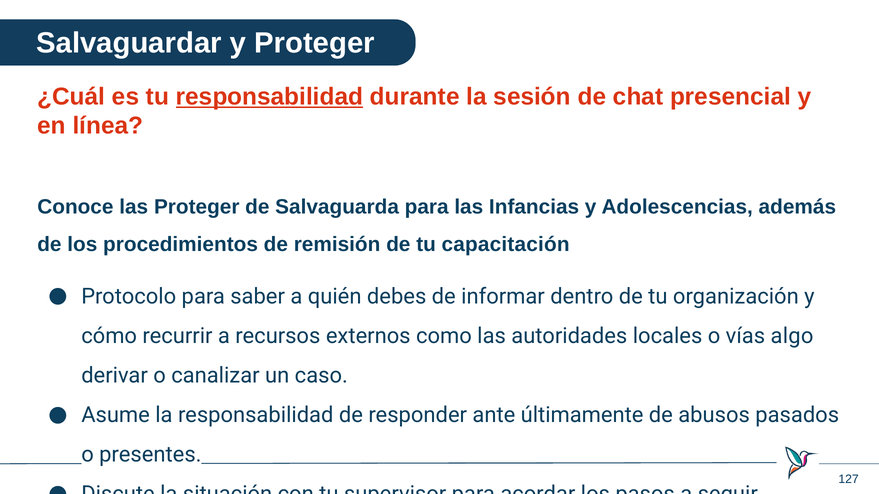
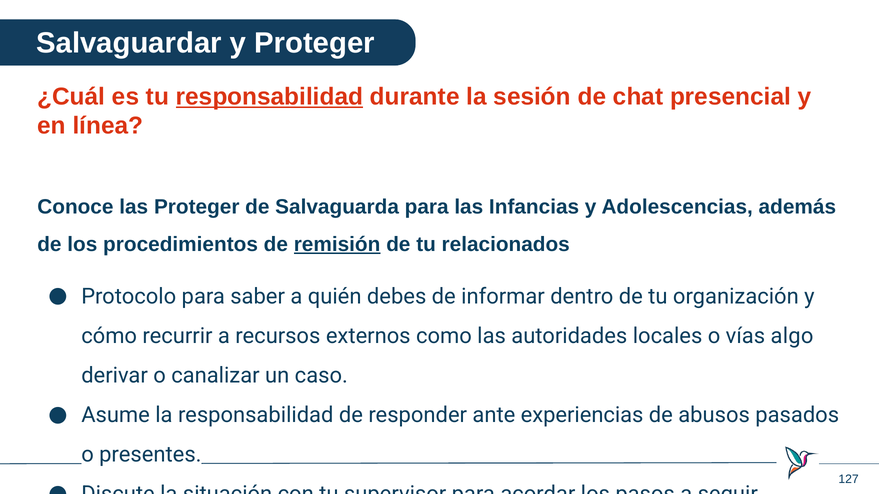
remisión underline: none -> present
capacitación: capacitación -> relacionados
últimamente: últimamente -> experiencias
